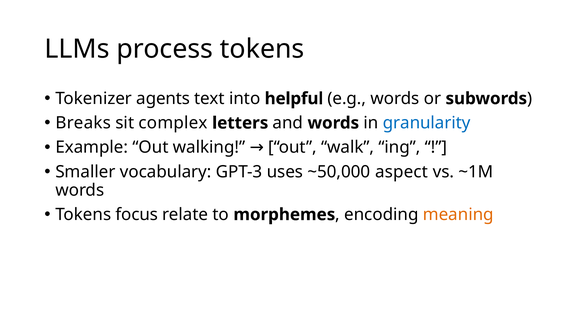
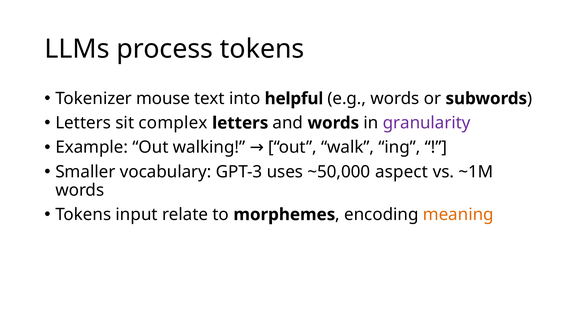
agents: agents -> mouse
Breaks at (83, 123): Breaks -> Letters
granularity colour: blue -> purple
focus: focus -> input
